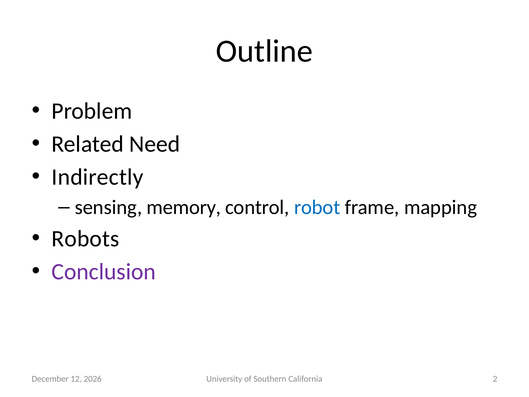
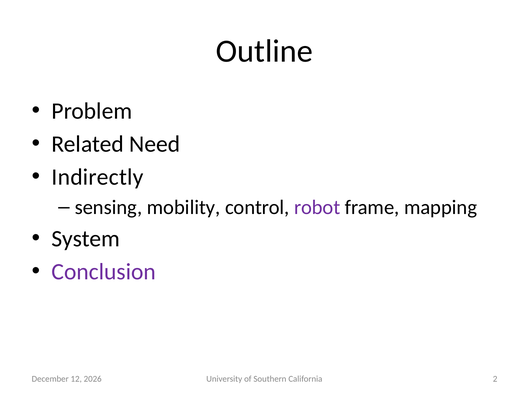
memory: memory -> mobility
robot colour: blue -> purple
Robots: Robots -> System
